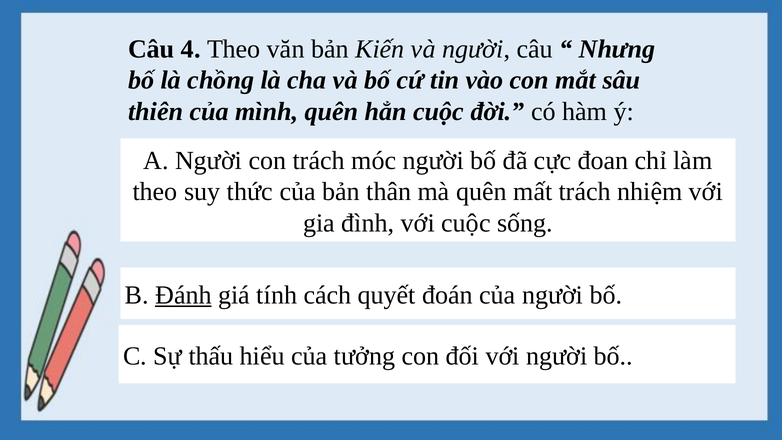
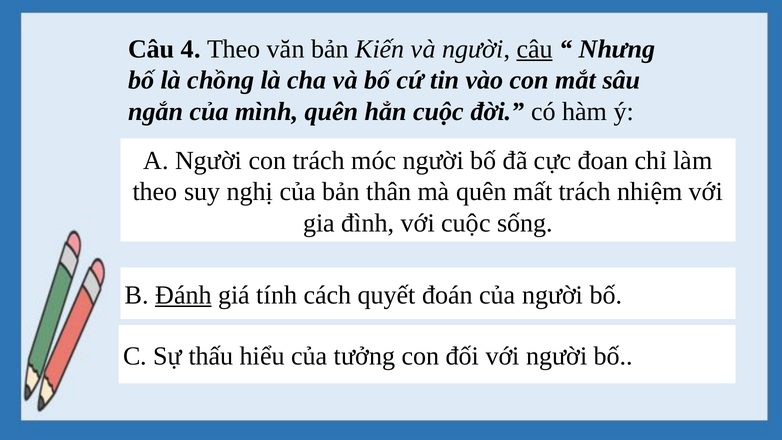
câu at (535, 49) underline: none -> present
thiên: thiên -> ngắn
thức: thức -> nghị
